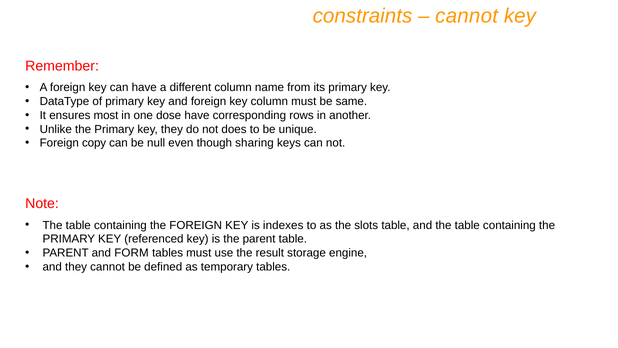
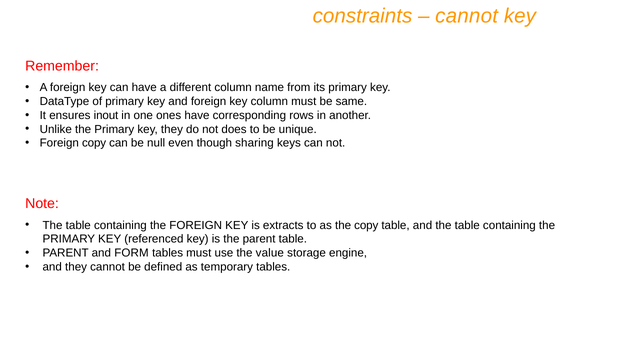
most: most -> inout
dose: dose -> ones
indexes: indexes -> extracts
the slots: slots -> copy
result: result -> value
